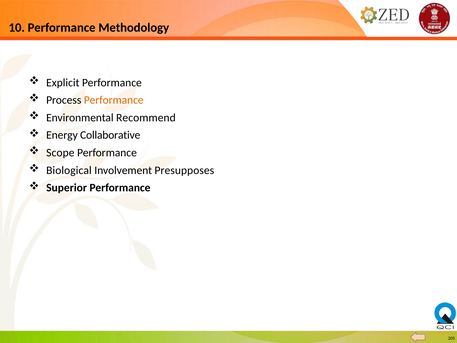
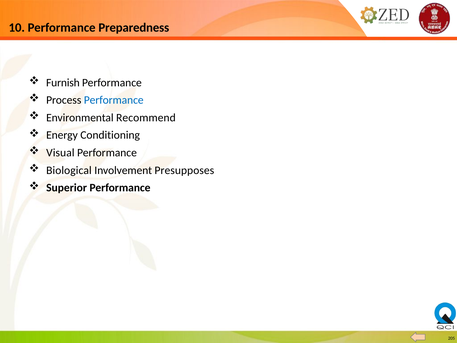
Methodology: Methodology -> Preparedness
Explicit: Explicit -> Furnish
Performance at (114, 100) colour: orange -> blue
Collaborative: Collaborative -> Conditioning
Scope: Scope -> Visual
